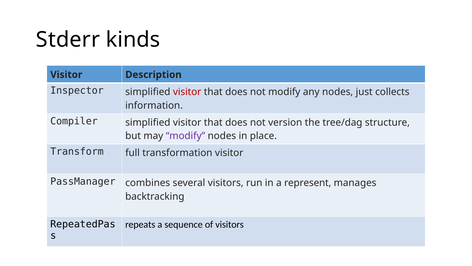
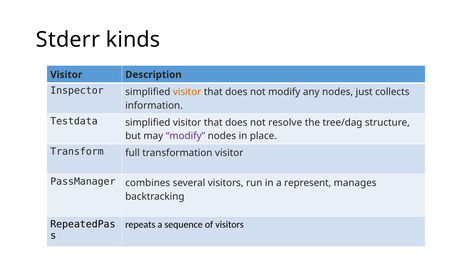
visitor at (187, 92) colour: red -> orange
Compiler: Compiler -> Testdata
version: version -> resolve
